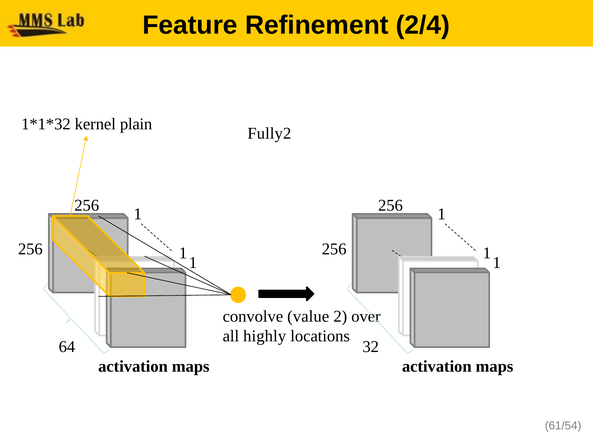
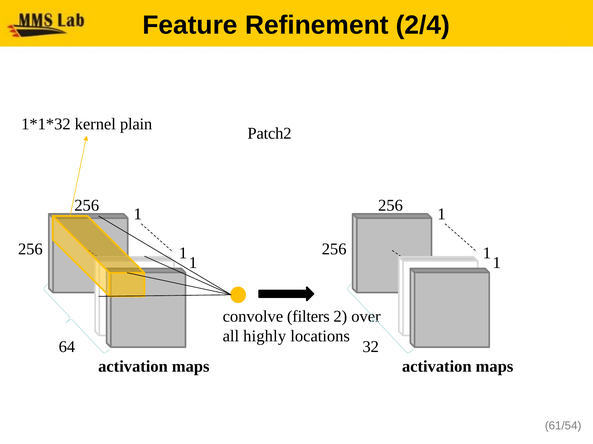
Fully2: Fully2 -> Patch2
value: value -> filters
